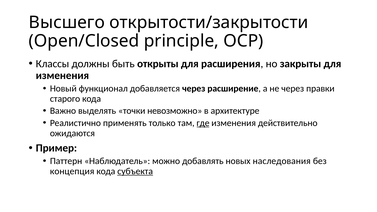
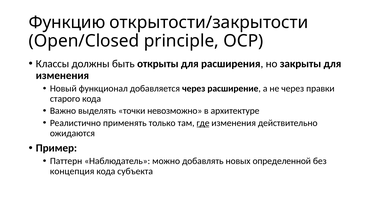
Высшего: Высшего -> Функцию
наследования: наследования -> определенной
субъекта underline: present -> none
